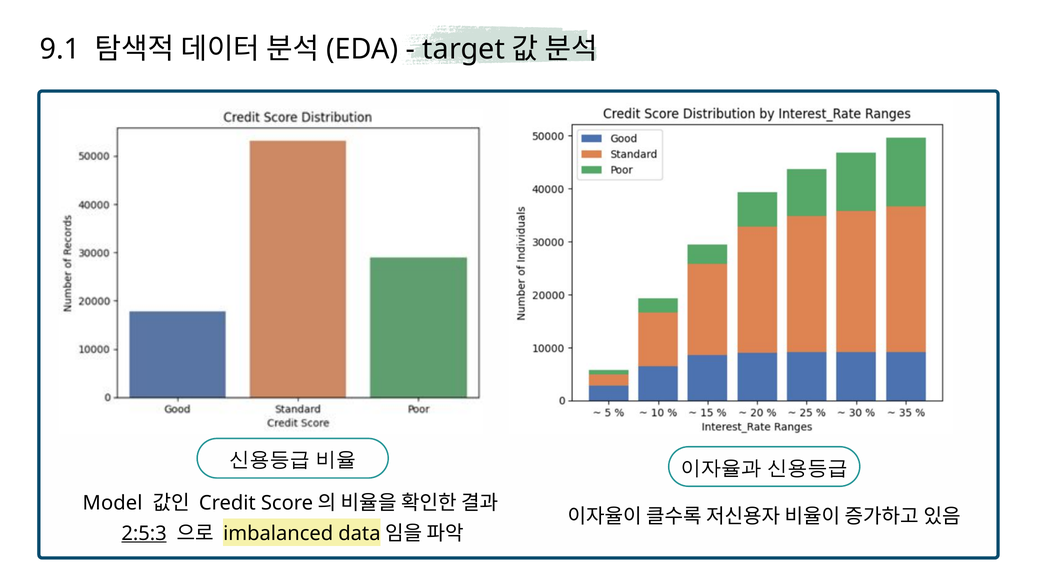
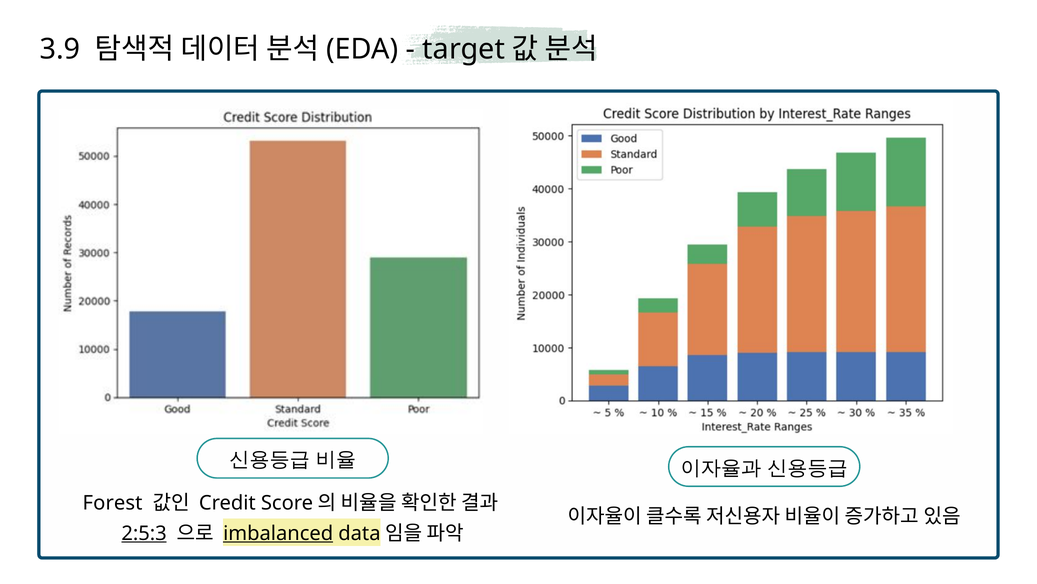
9.1: 9.1 -> 3.9
Model: Model -> Forest
imbalanced underline: none -> present
